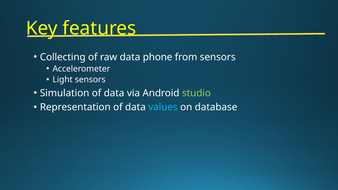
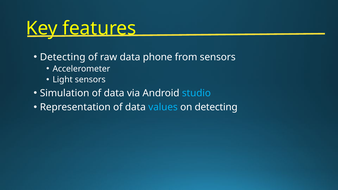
Collecting at (63, 57): Collecting -> Detecting
studio colour: light green -> light blue
on database: database -> detecting
